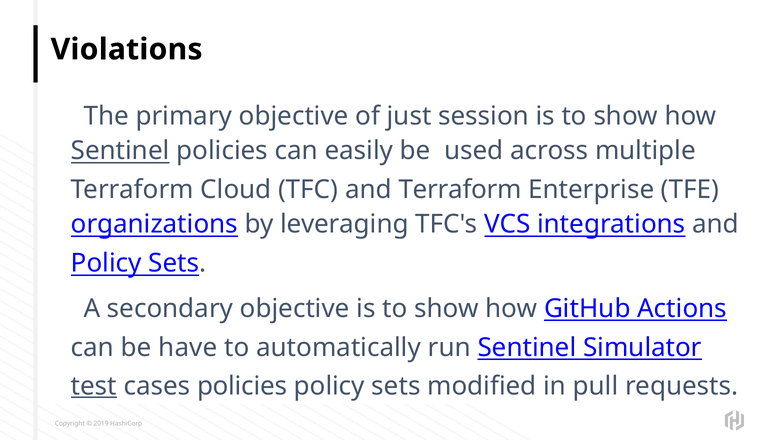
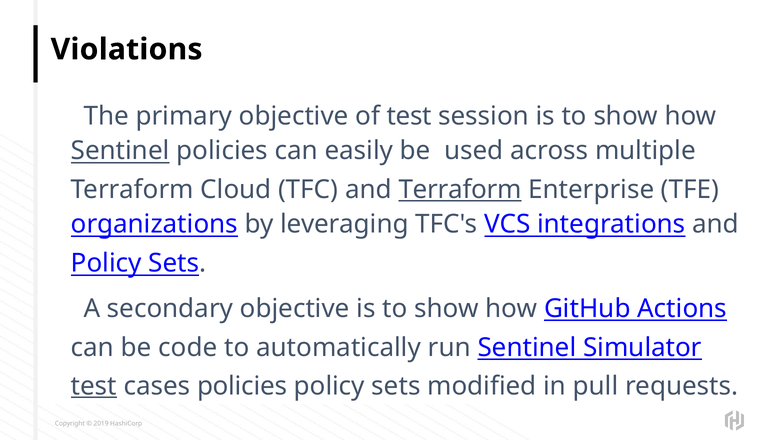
of just: just -> test
Terraform at (460, 189) underline: none -> present
have: have -> code
